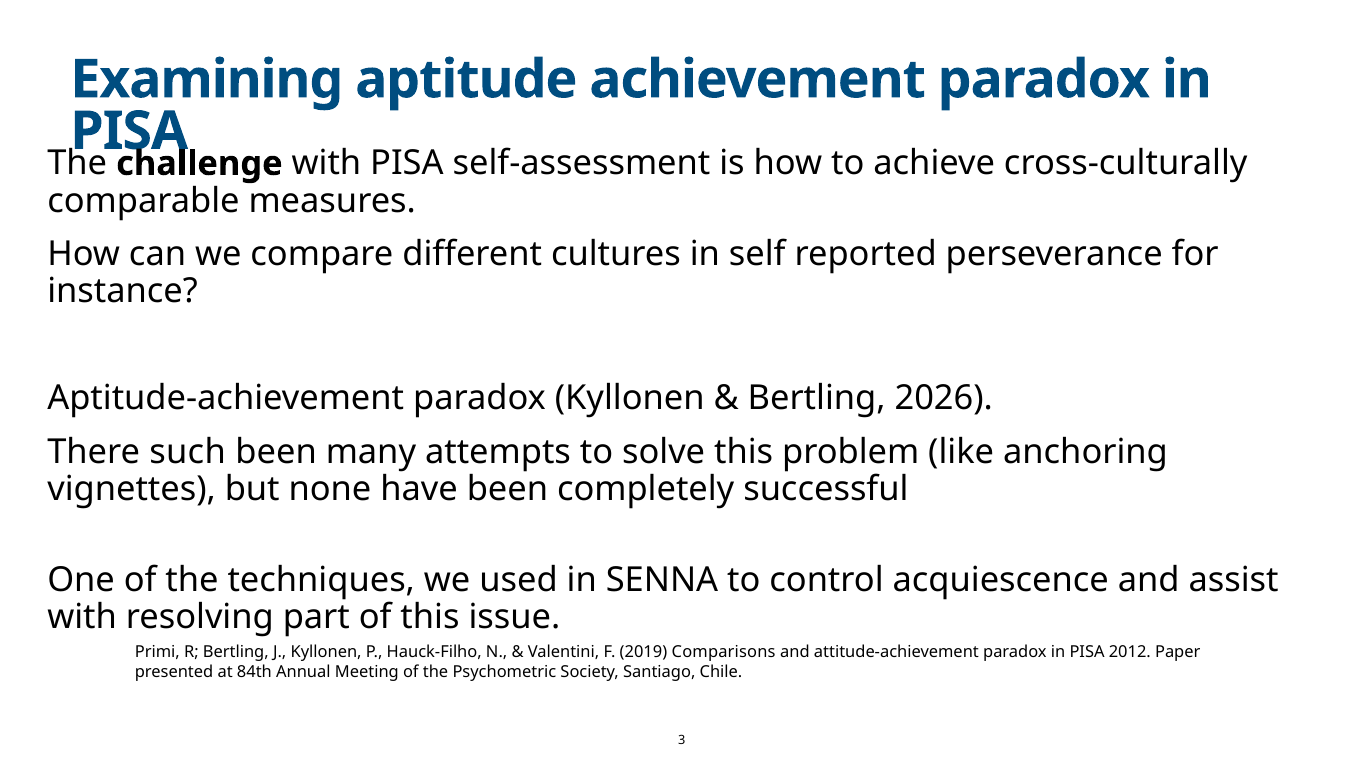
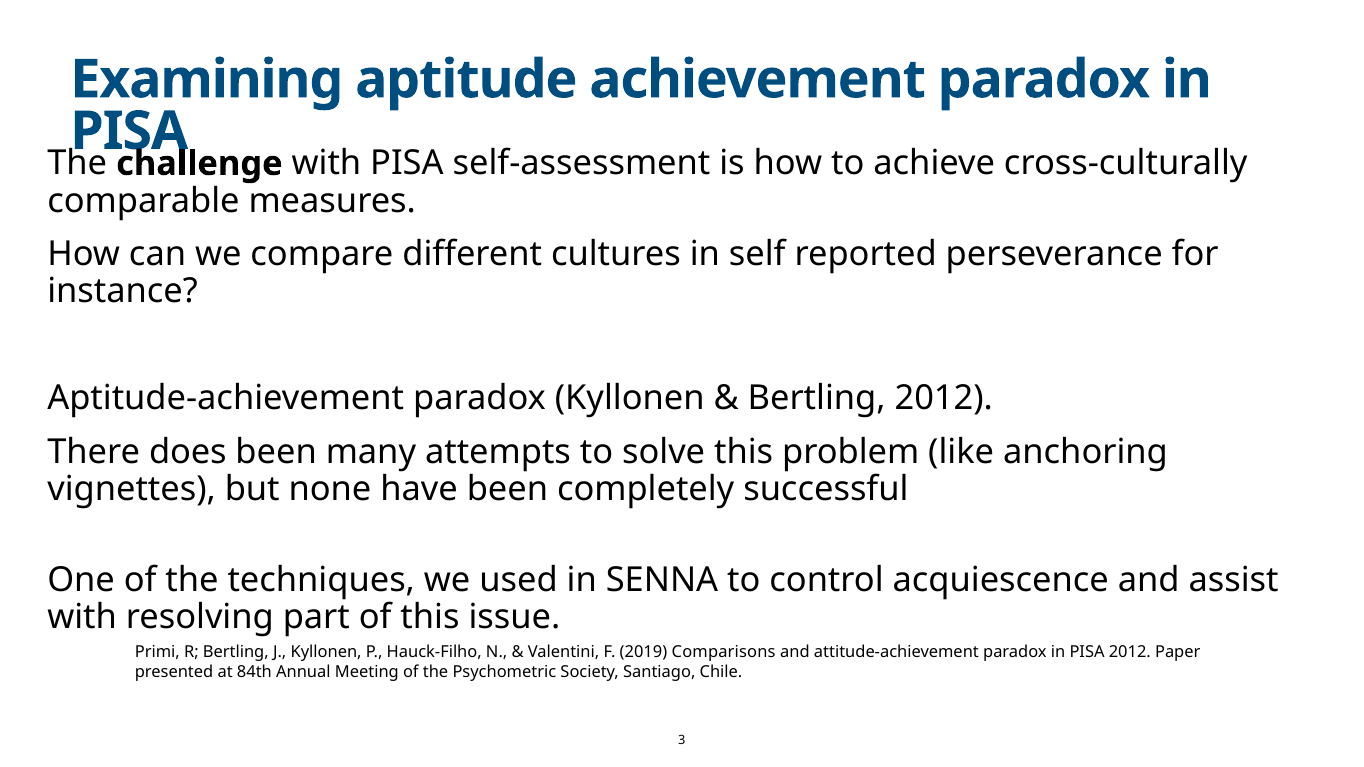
Bertling 2026: 2026 -> 2012
such: such -> does
